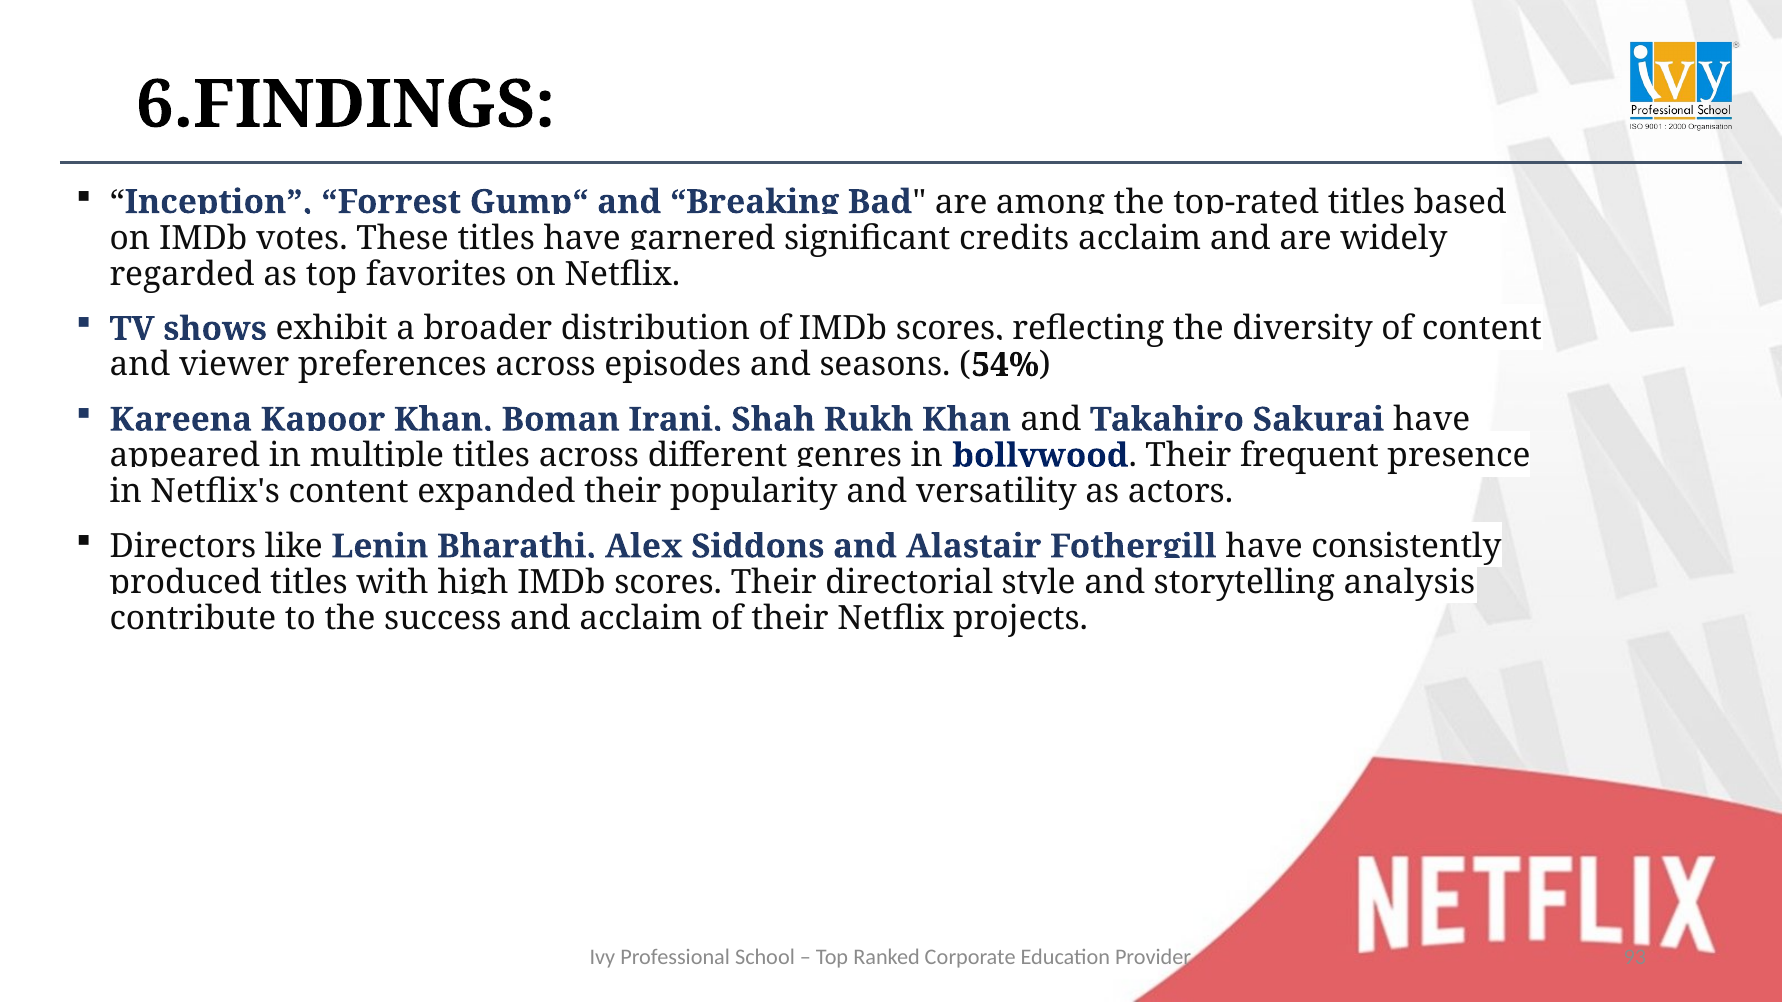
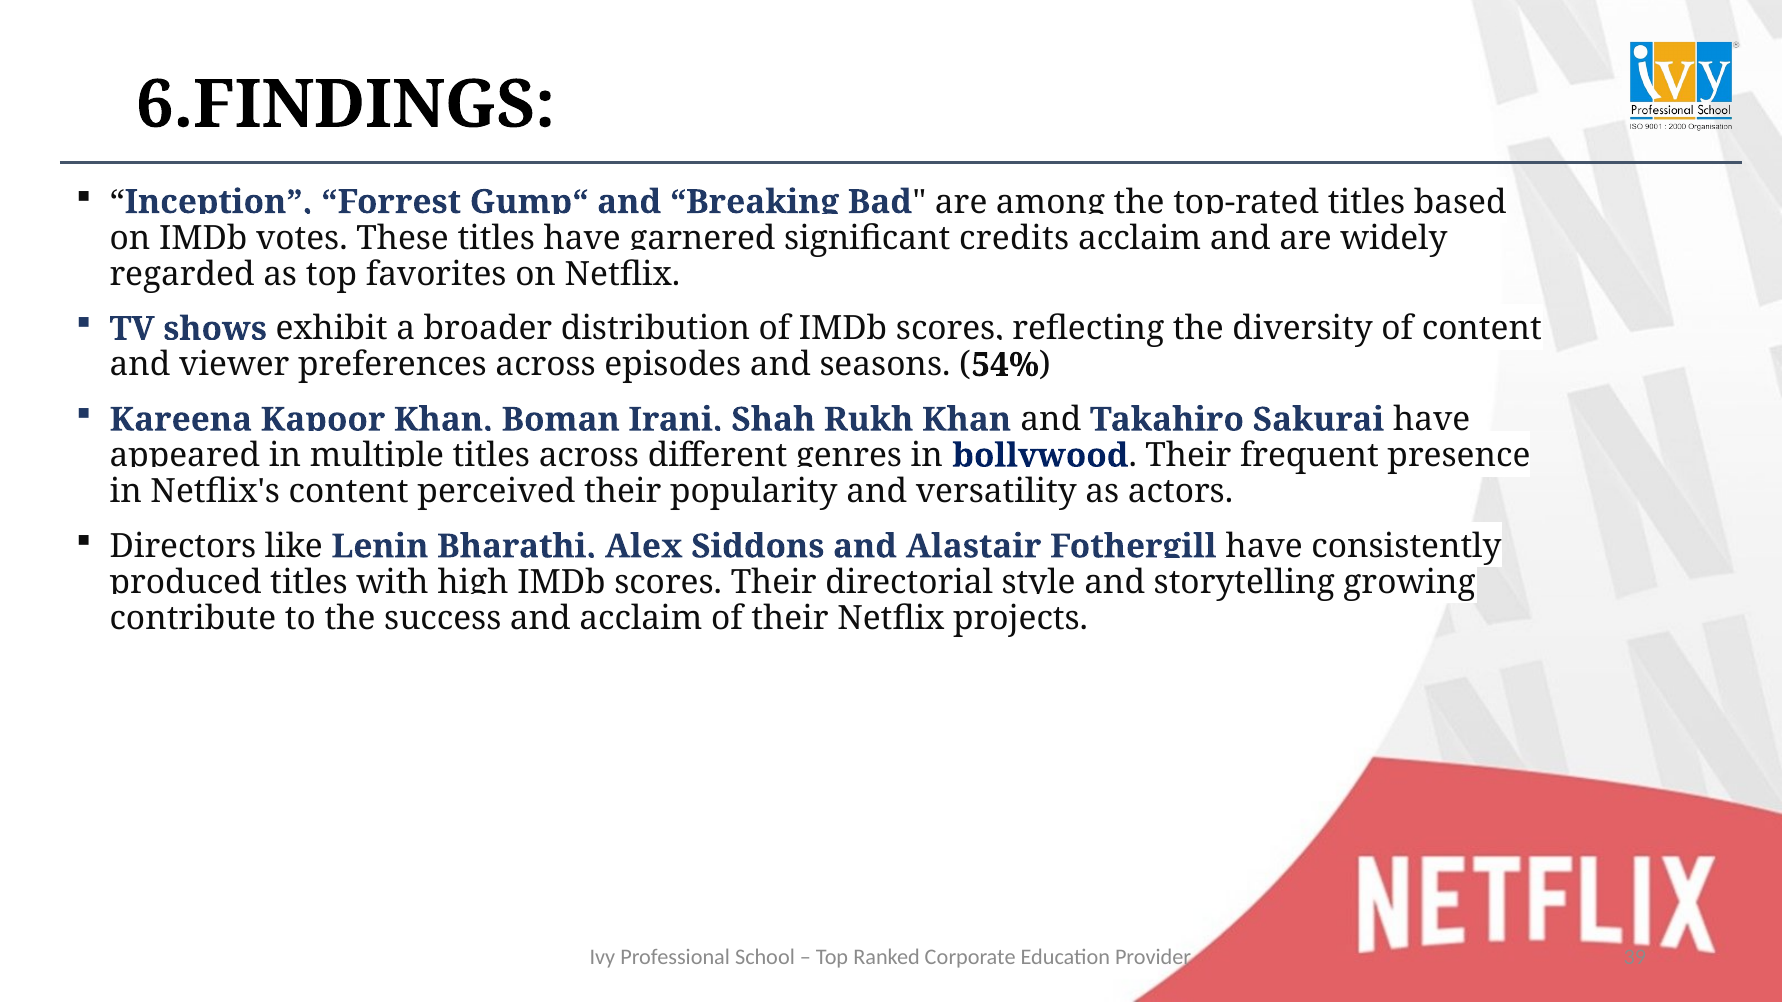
expanded: expanded -> perceived
analysis: analysis -> growing
93: 93 -> 39
